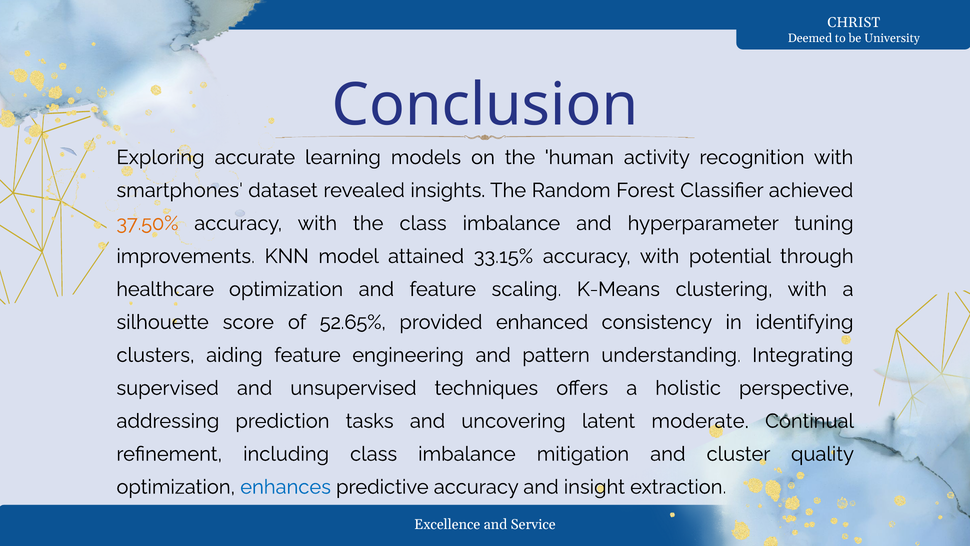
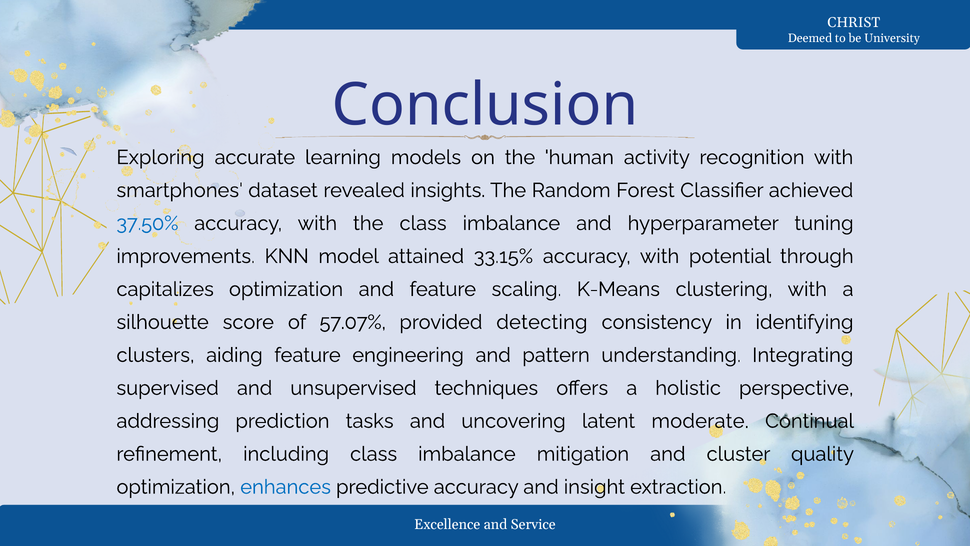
37.50% colour: orange -> blue
healthcare: healthcare -> capitalizes
52.65%: 52.65% -> 57.07%
enhanced: enhanced -> detecting
